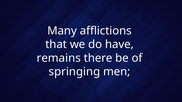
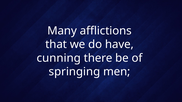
remains: remains -> cunning
